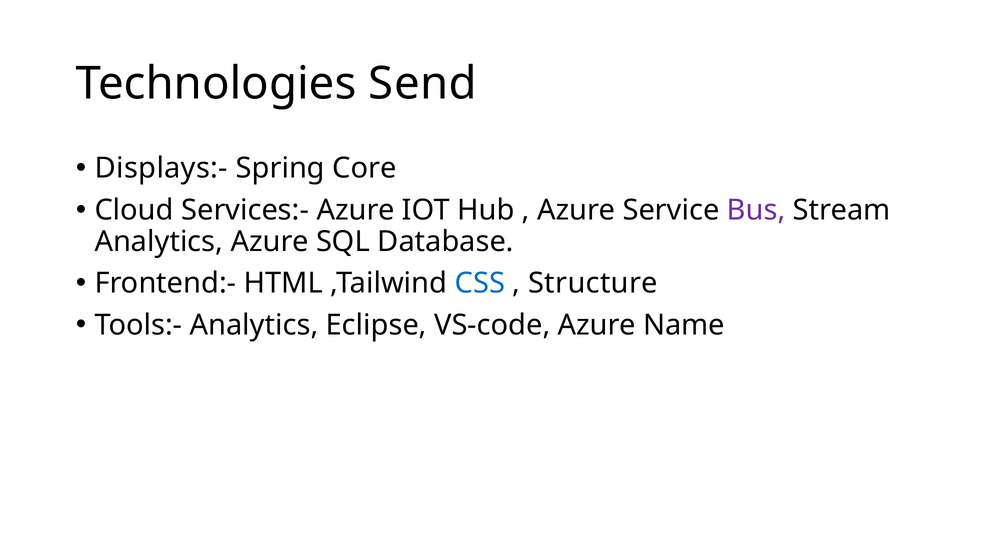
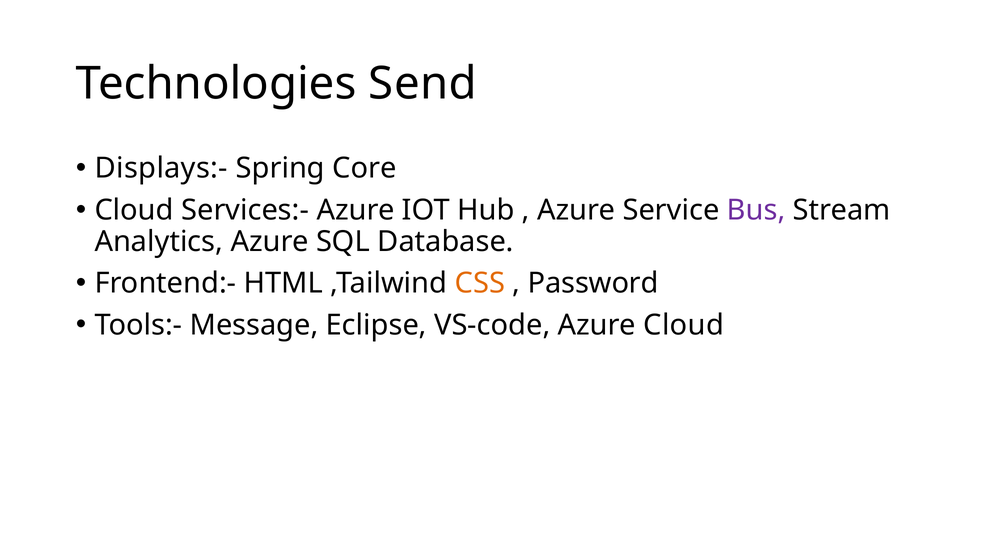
CSS colour: blue -> orange
Structure: Structure -> Password
Tools:- Analytics: Analytics -> Message
Azure Name: Name -> Cloud
